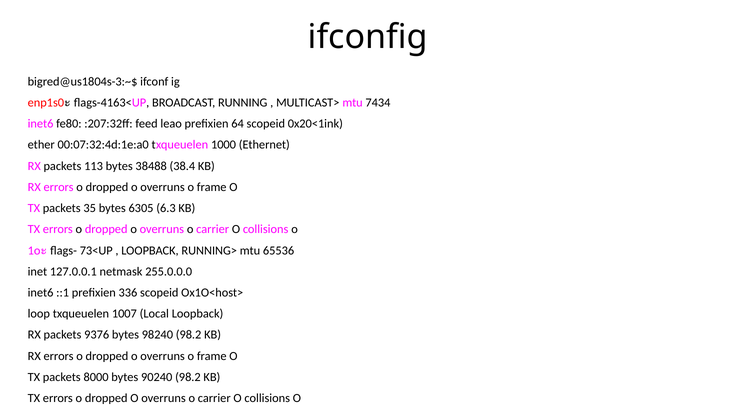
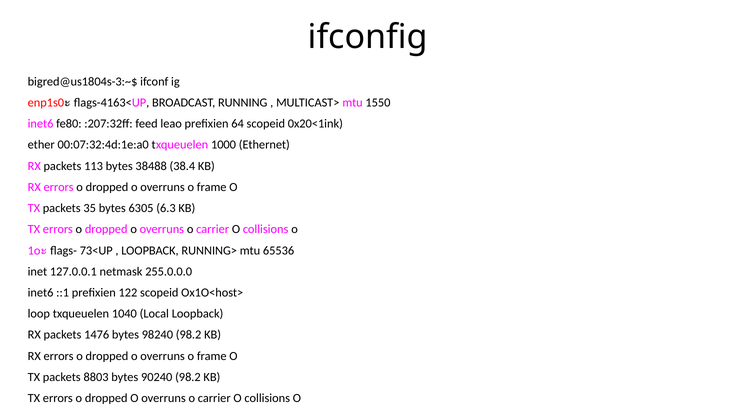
7434: 7434 -> 1550
336: 336 -> 122
1007: 1007 -> 1040
9376: 9376 -> 1476
8000: 8000 -> 8803
